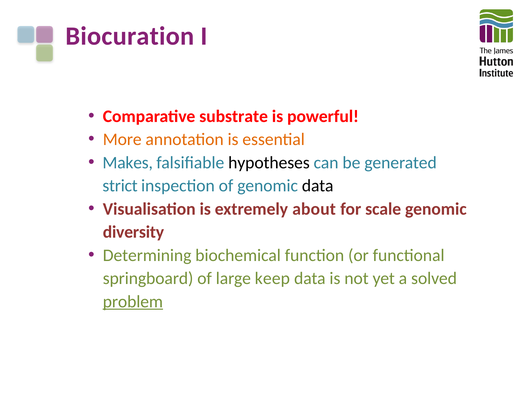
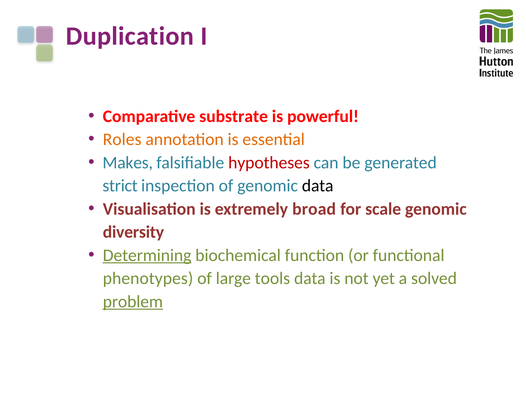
Biocuration: Biocuration -> Duplication
More: More -> Roles
hypotheses colour: black -> red
about: about -> broad
Determining underline: none -> present
springboard: springboard -> phenotypes
keep: keep -> tools
